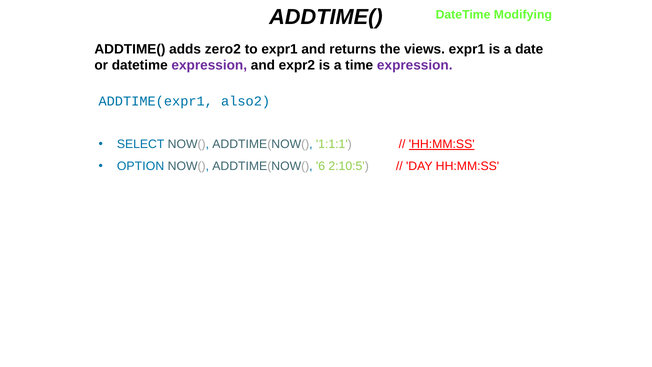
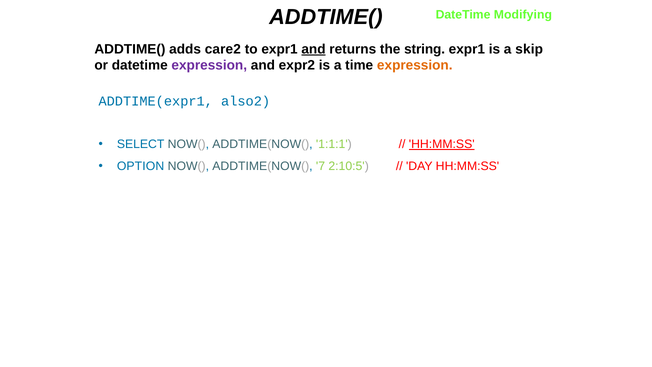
zero2: zero2 -> care2
and at (314, 49) underline: none -> present
views: views -> string
date: date -> skip
expression at (415, 65) colour: purple -> orange
6: 6 -> 7
